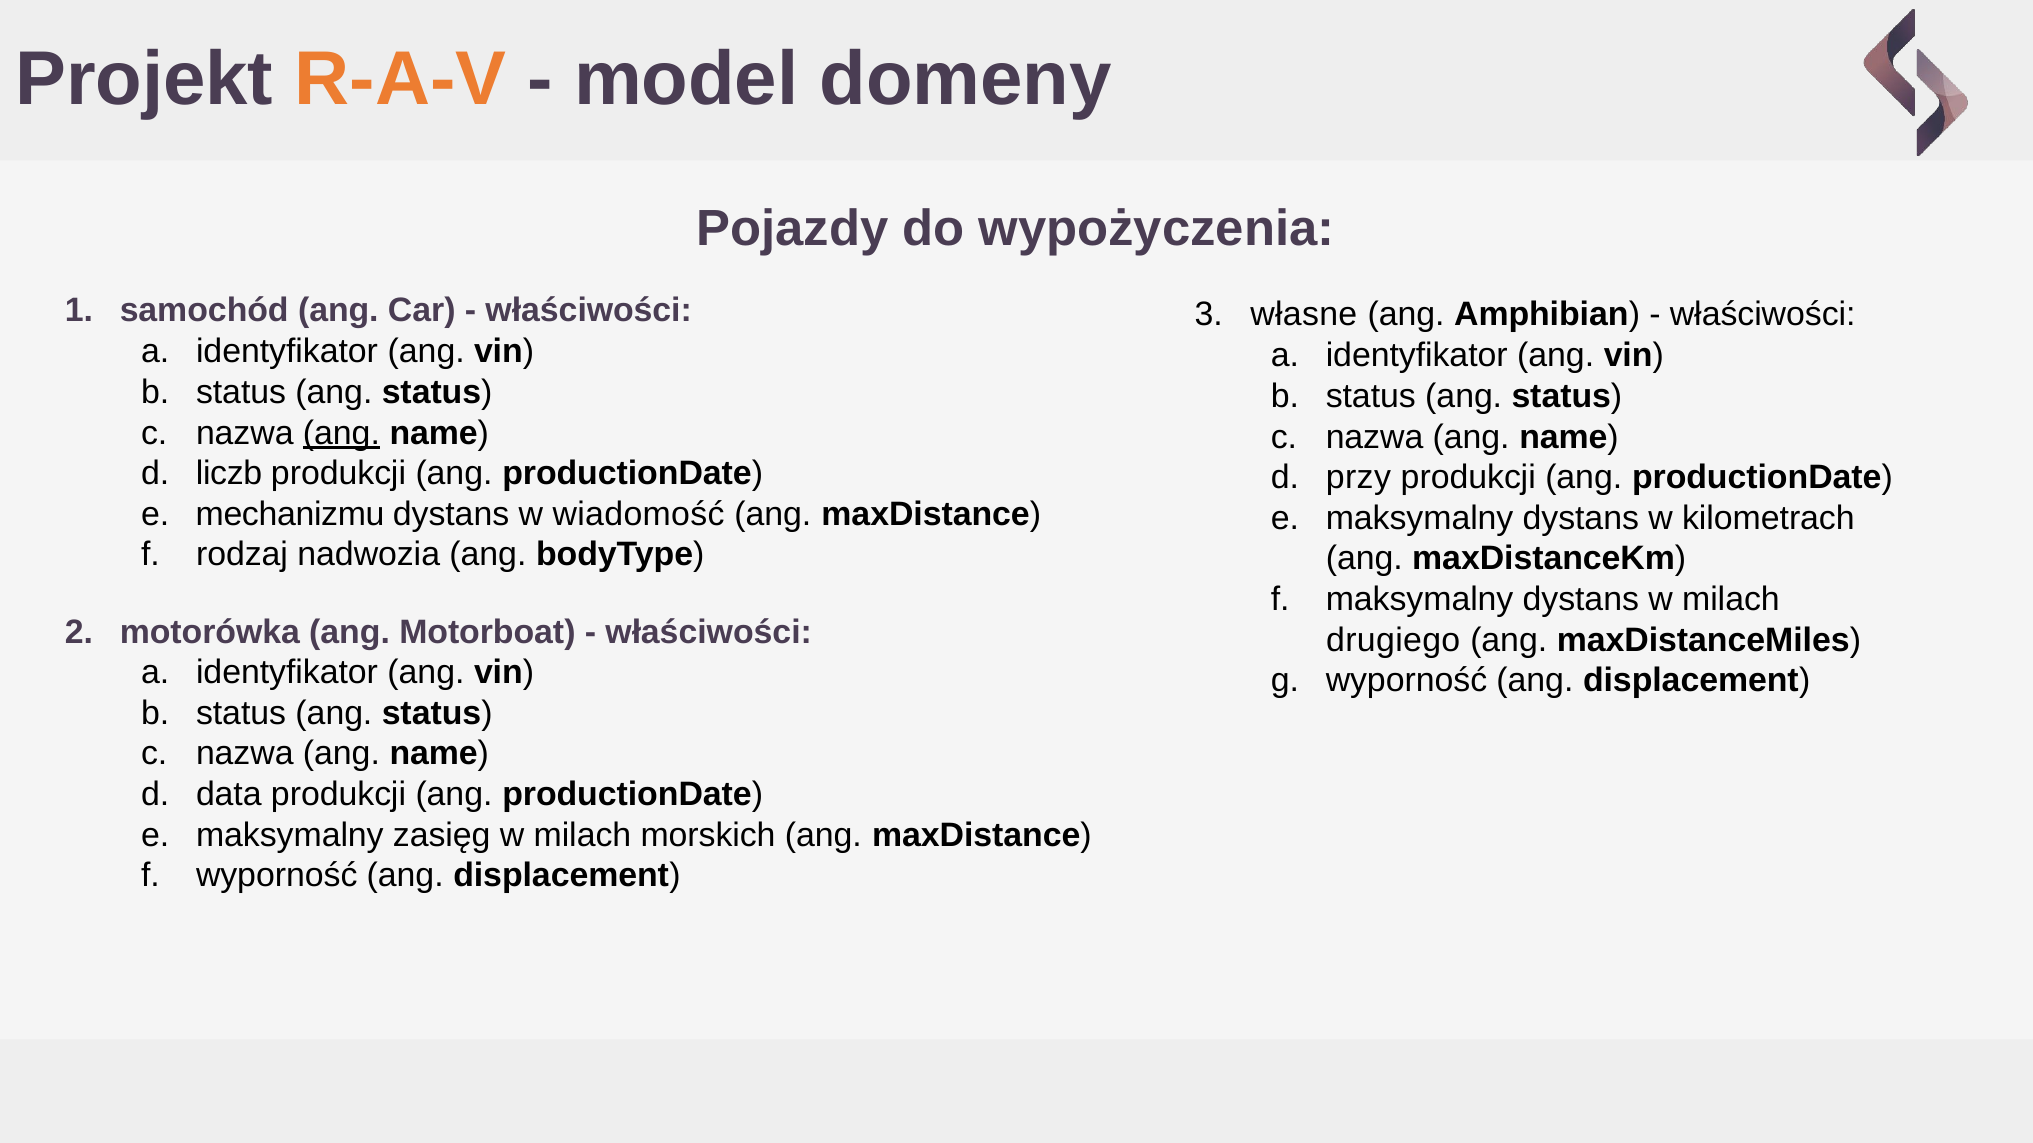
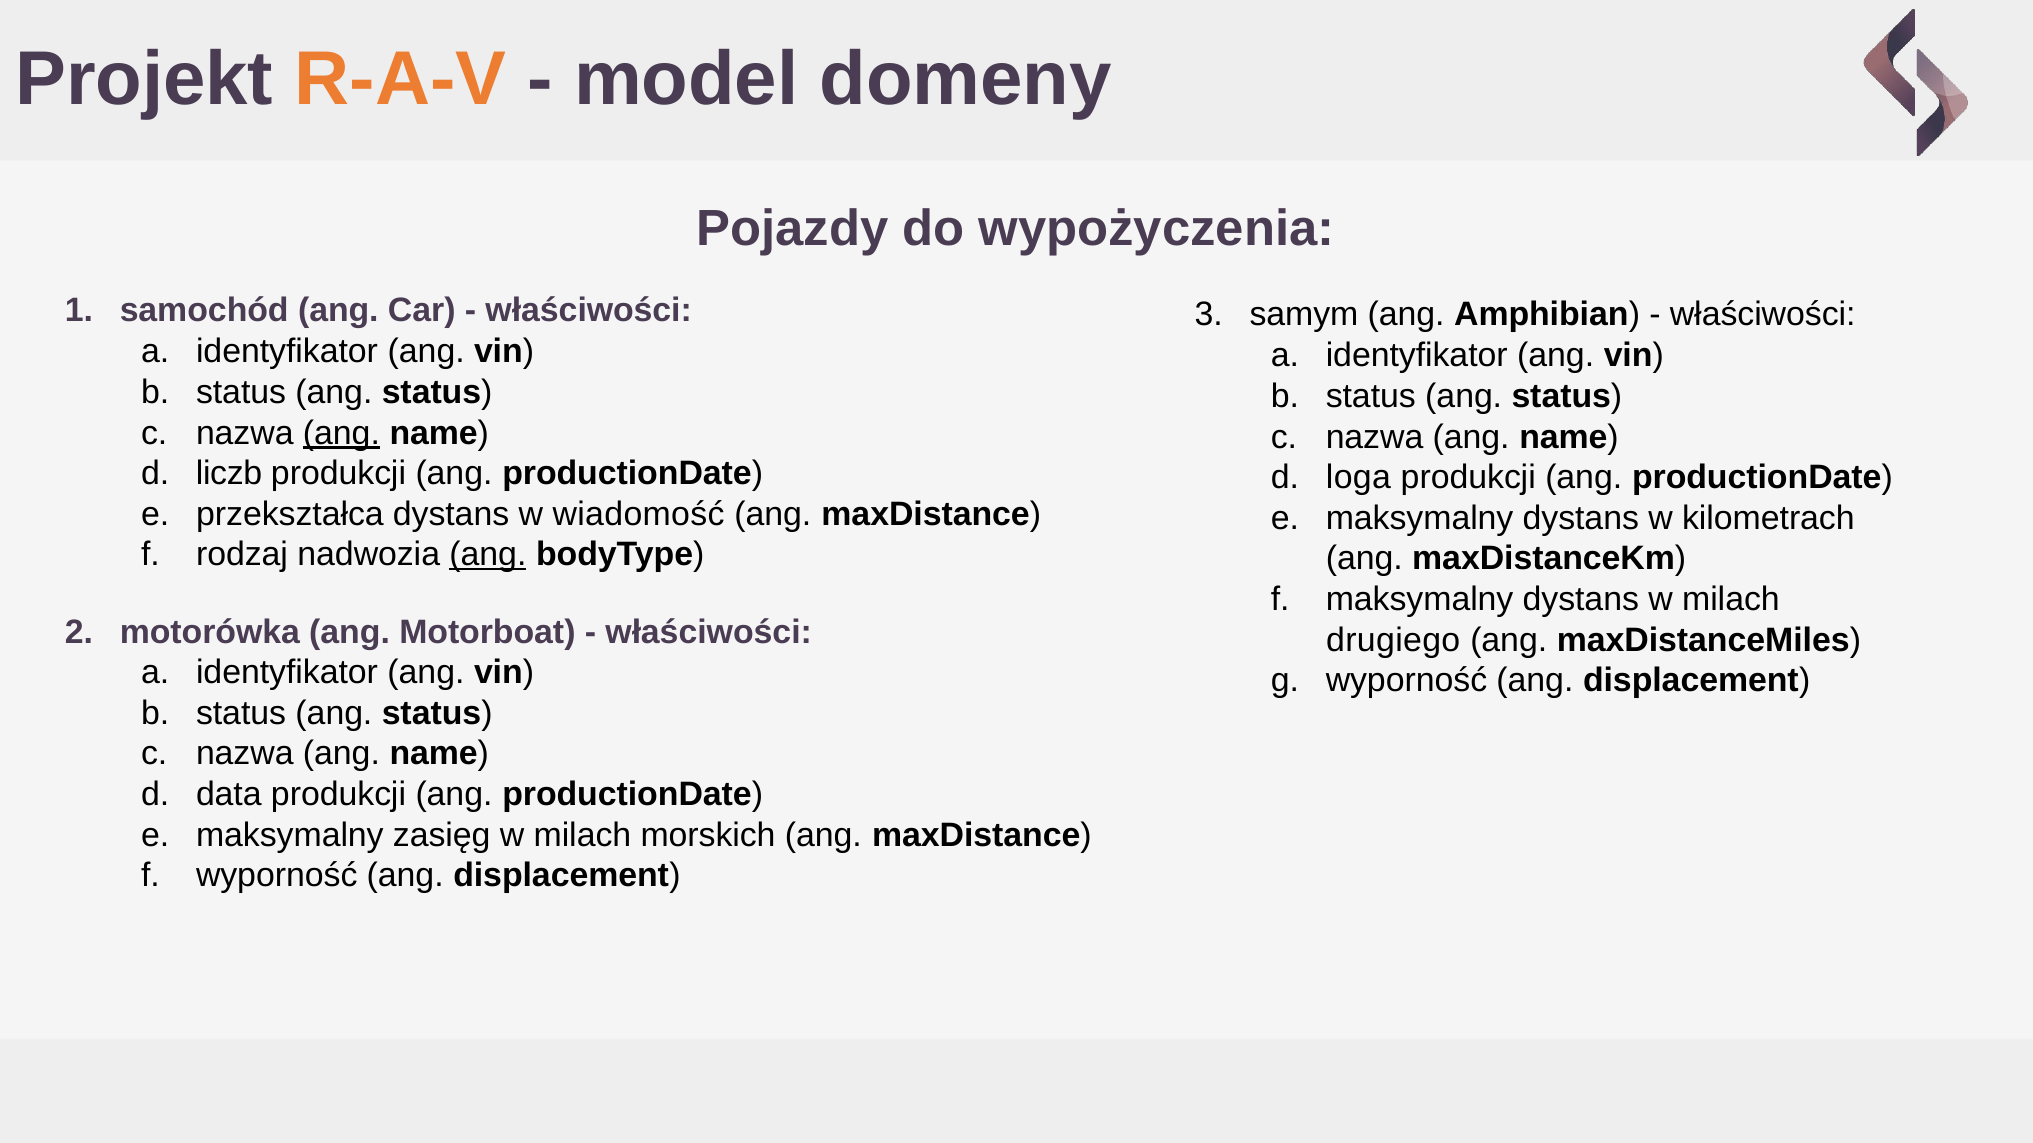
własne: własne -> samym
przy: przy -> loga
mechanizmu: mechanizmu -> przekształca
ang at (488, 555) underline: none -> present
